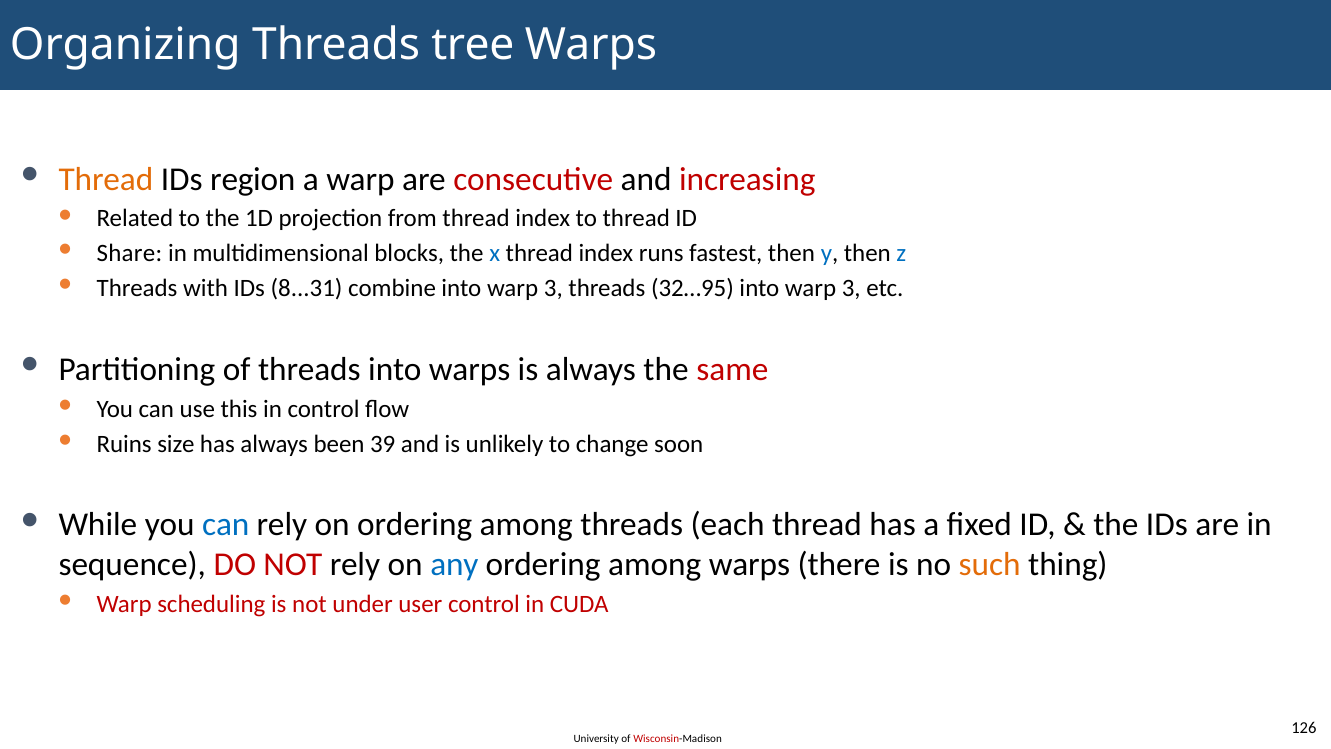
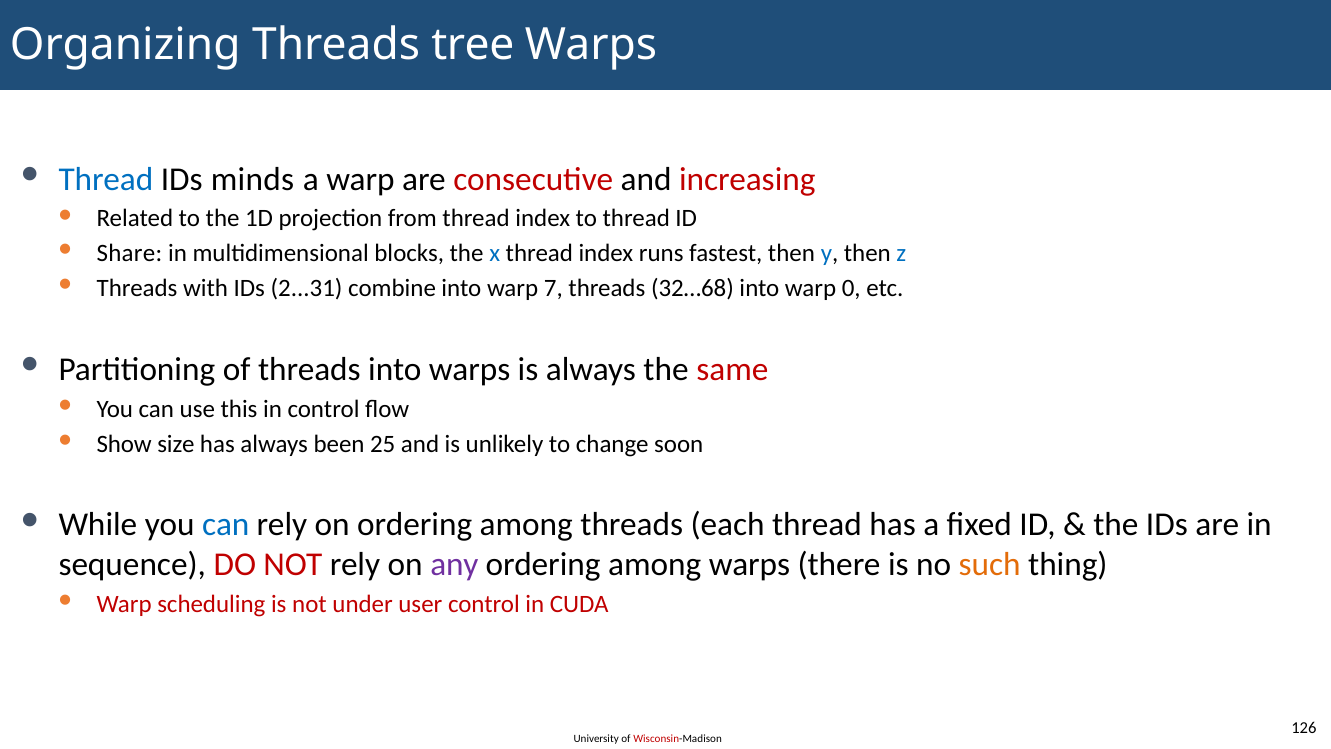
Thread at (106, 179) colour: orange -> blue
region: region -> minds
8...31: 8...31 -> 2...31
combine into warp 3: 3 -> 7
32…95: 32…95 -> 32…68
3 at (851, 288): 3 -> 0
Ruins: Ruins -> Show
39: 39 -> 25
any colour: blue -> purple
